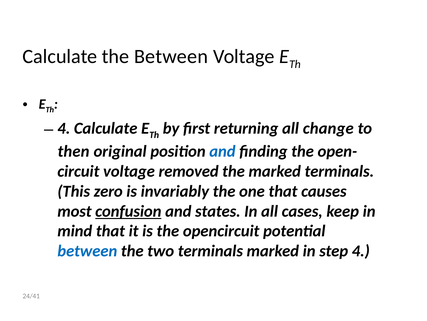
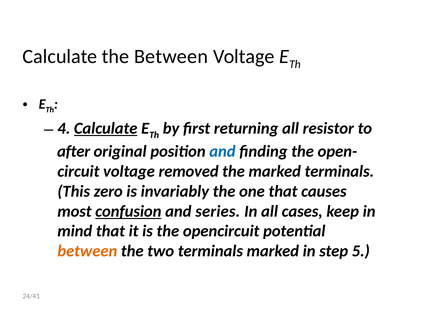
Calculate at (106, 128) underline: none -> present
change: change -> resistor
then: then -> after
states: states -> series
between at (87, 251) colour: blue -> orange
4: 4 -> 5
